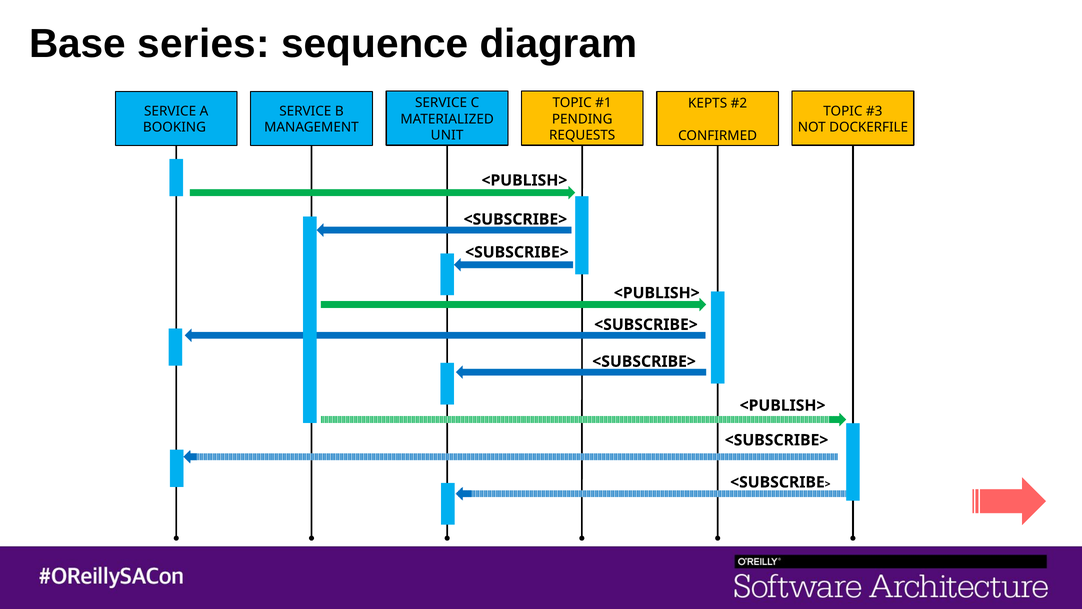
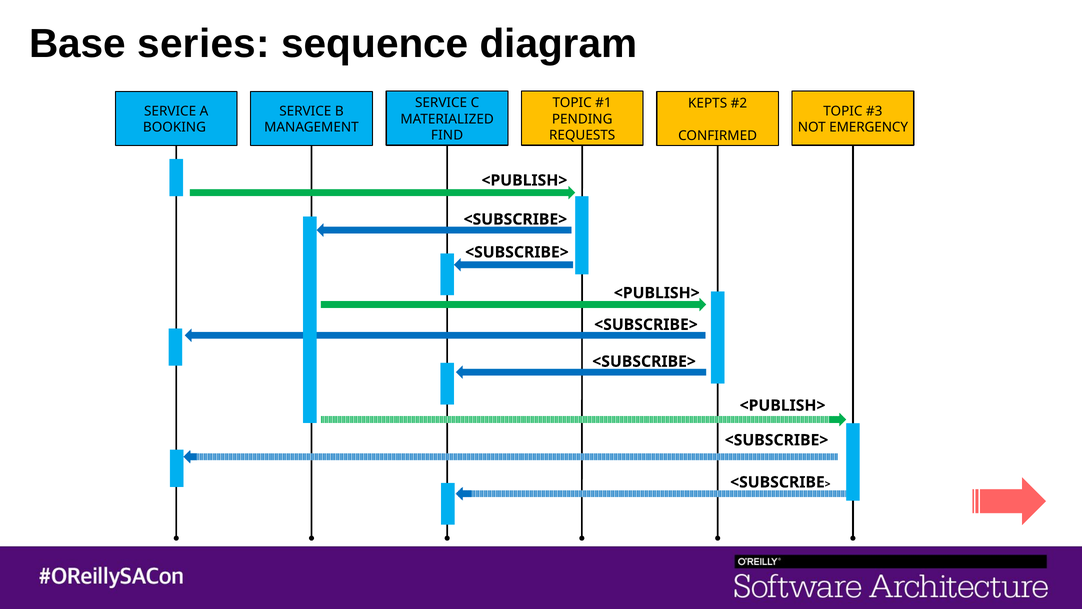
DOCKERFILE: DOCKERFILE -> EMERGENCY
UNIT: UNIT -> FIND
